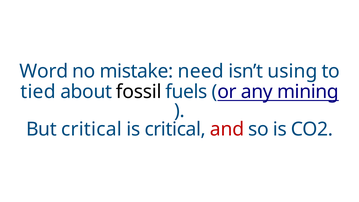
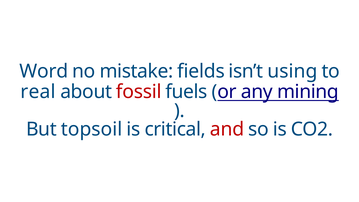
need: need -> fields
tied: tied -> real
fossil colour: black -> red
But critical: critical -> topsoil
